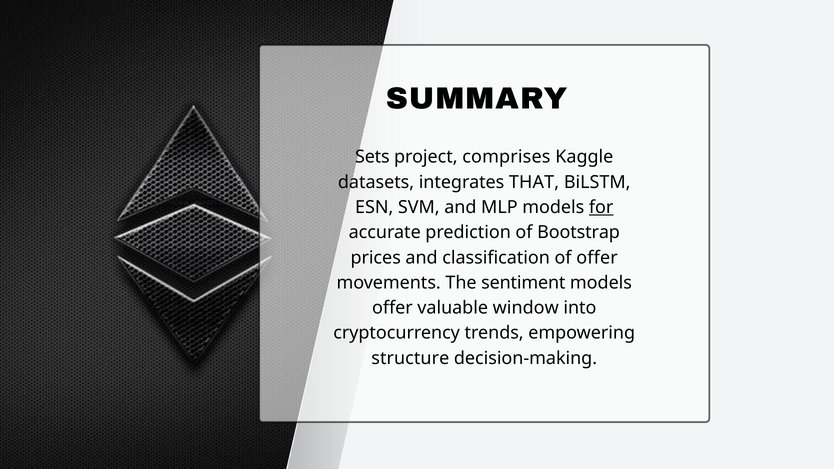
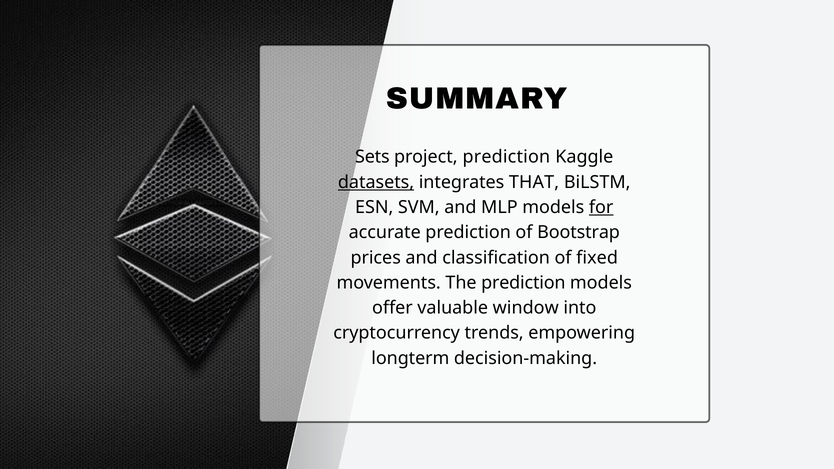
project comprises: comprises -> prediction
datasets underline: none -> present
of offer: offer -> fixed
The sentiment: sentiment -> prediction
structure: structure -> longterm
